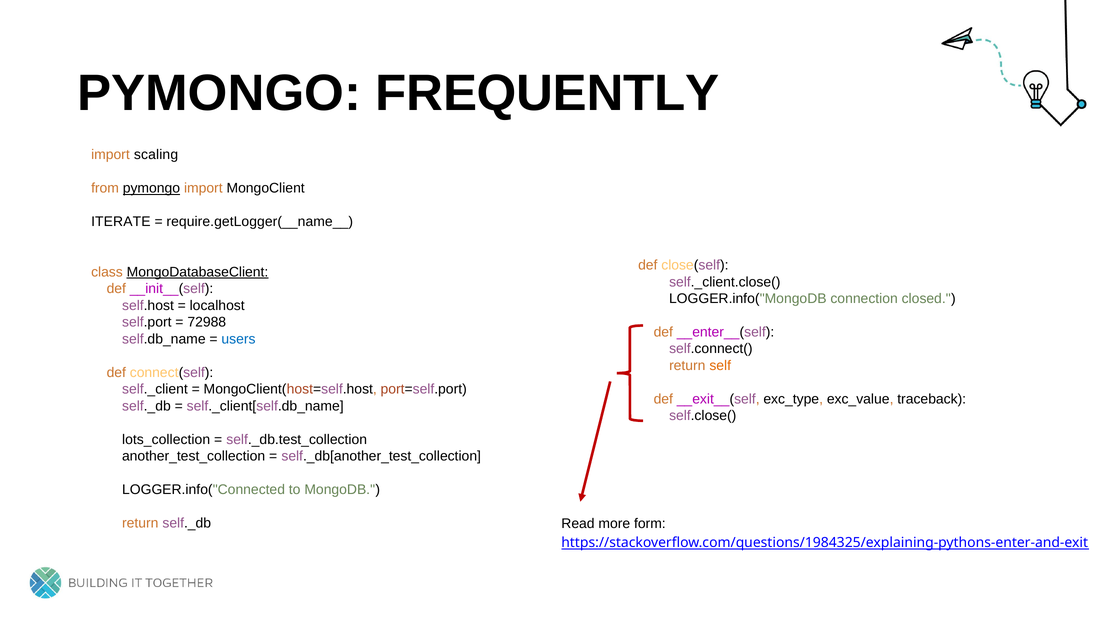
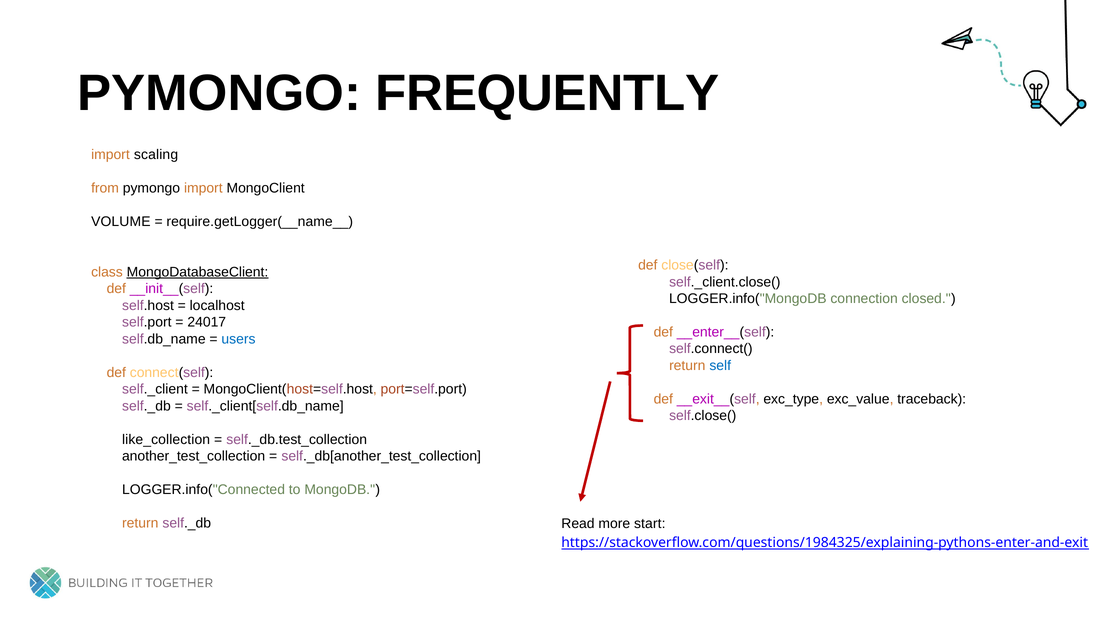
pymongo at (151, 188) underline: present -> none
ITERATE: ITERATE -> VOLUME
72988: 72988 -> 24017
self colour: orange -> blue
lots_collection: lots_collection -> like_collection
form: form -> start
